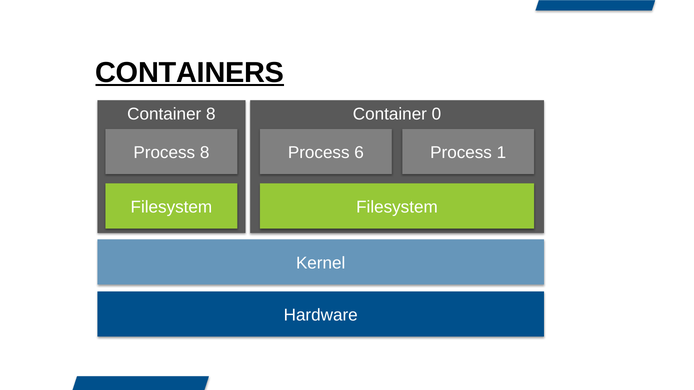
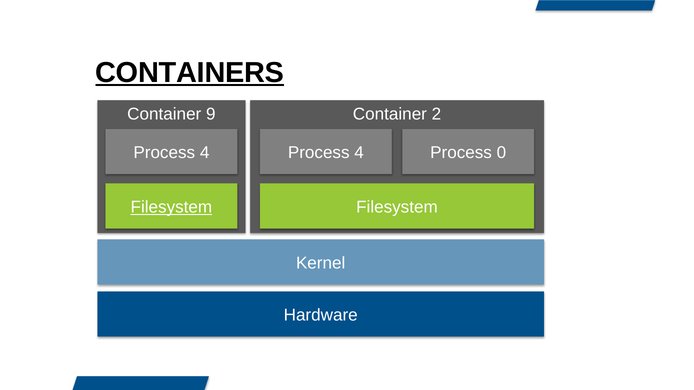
Container 8: 8 -> 9
0: 0 -> 2
8 at (205, 153): 8 -> 4
6 at (359, 153): 6 -> 4
1: 1 -> 0
Filesystem at (171, 207) underline: none -> present
